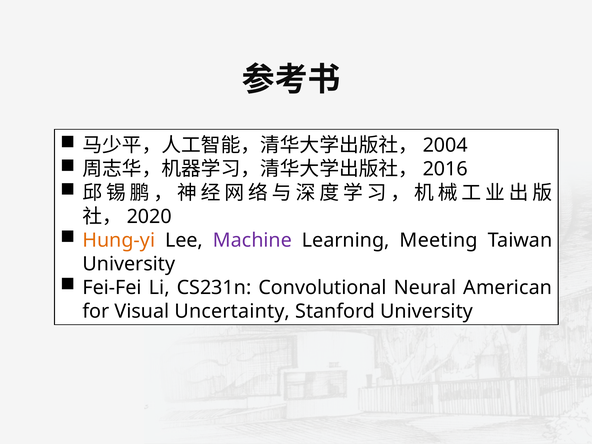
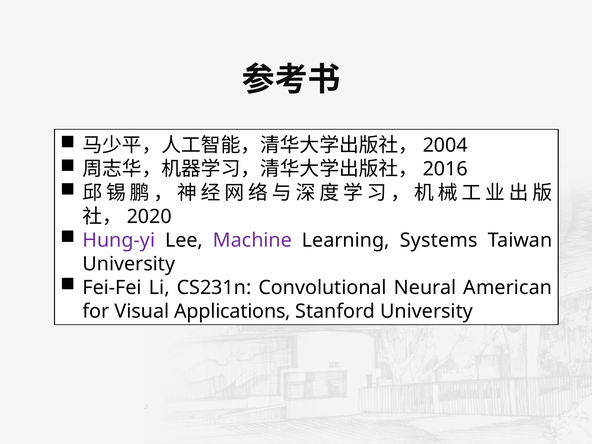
Hung-yi colour: orange -> purple
Meeting: Meeting -> Systems
Uncertainty: Uncertainty -> Applications
